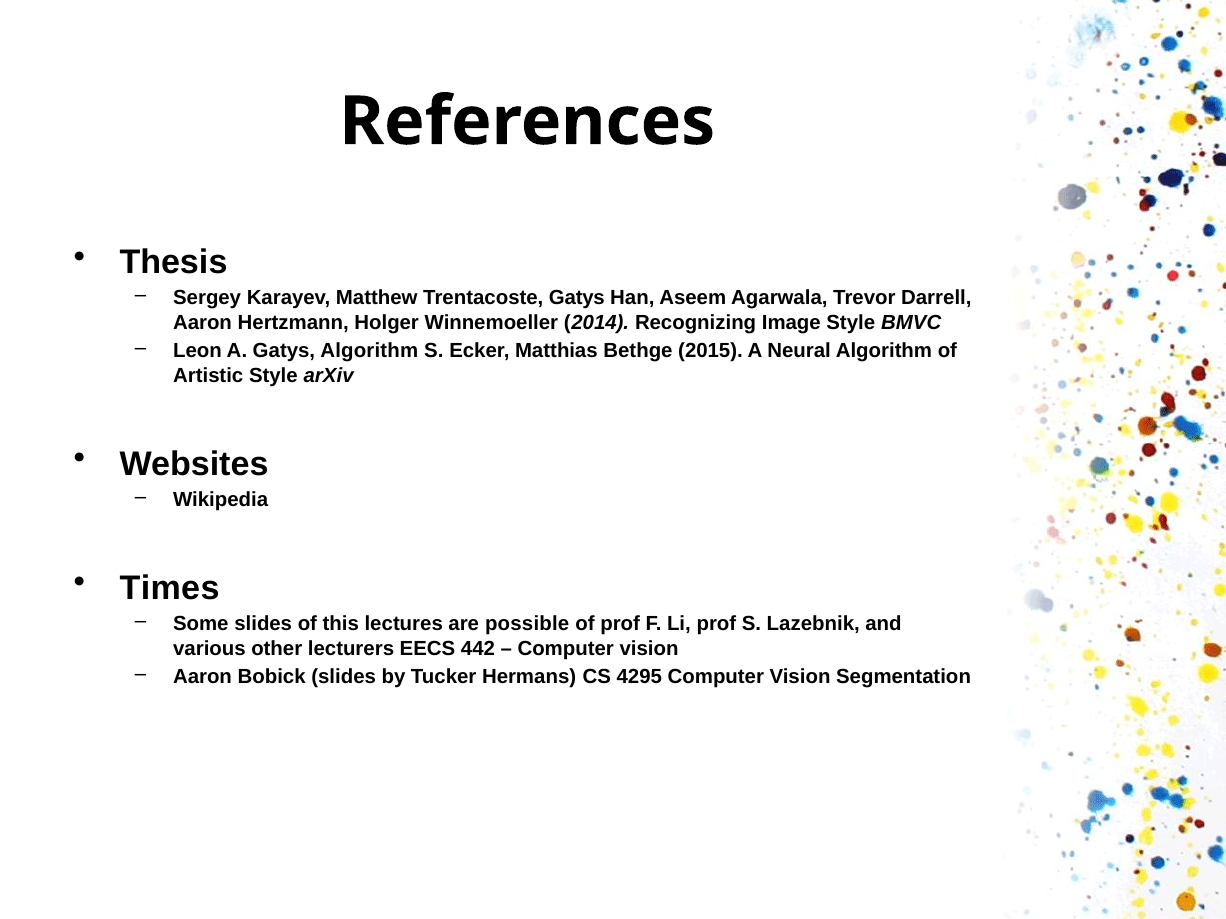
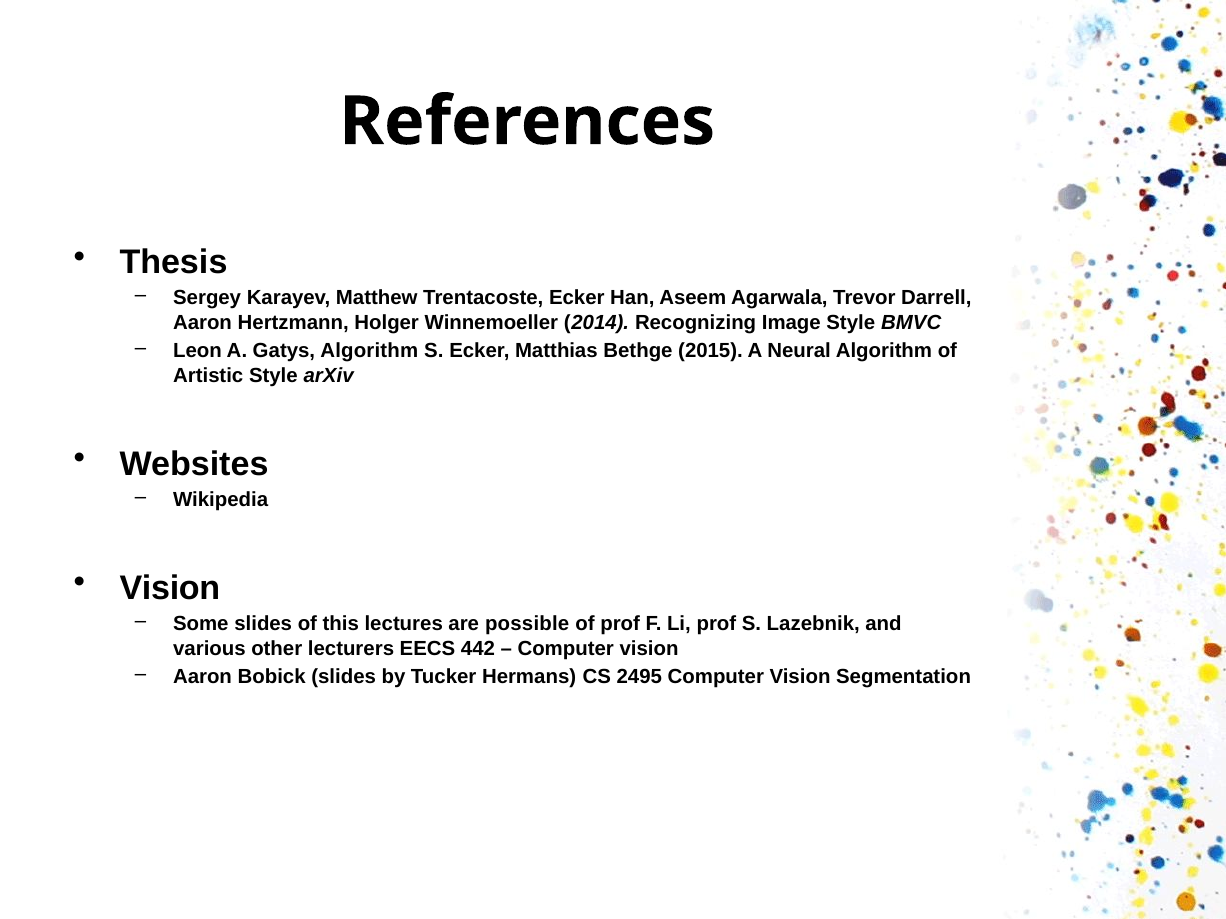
Trentacoste Gatys: Gatys -> Ecker
Times at (170, 588): Times -> Vision
4295: 4295 -> 2495
